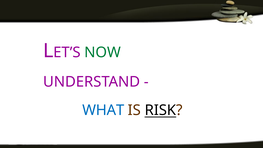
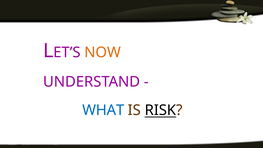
NOW colour: green -> orange
